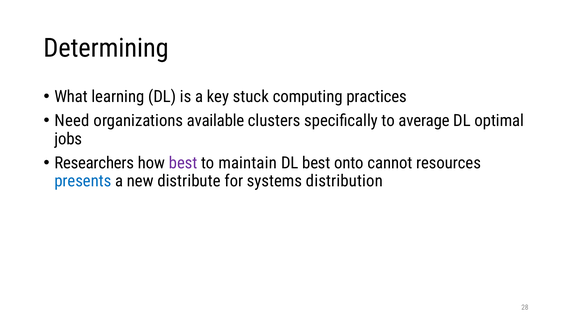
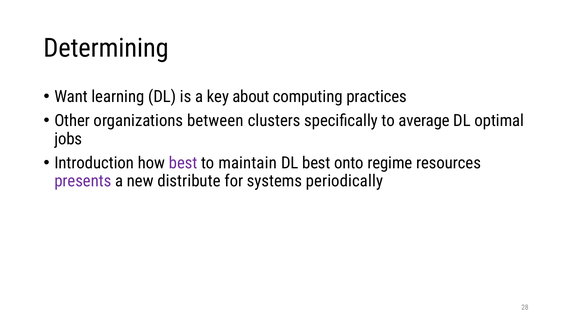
What: What -> Want
stuck: stuck -> about
Need: Need -> Other
available: available -> between
Researchers: Researchers -> Introduction
cannot: cannot -> regime
presents colour: blue -> purple
distribution: distribution -> periodically
